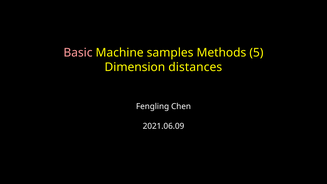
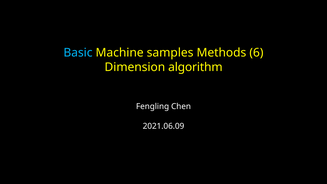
Basic colour: pink -> light blue
5: 5 -> 6
distances: distances -> algorithm
